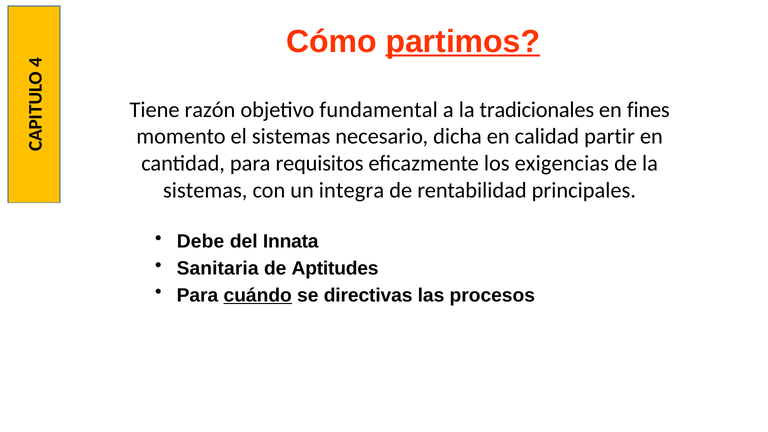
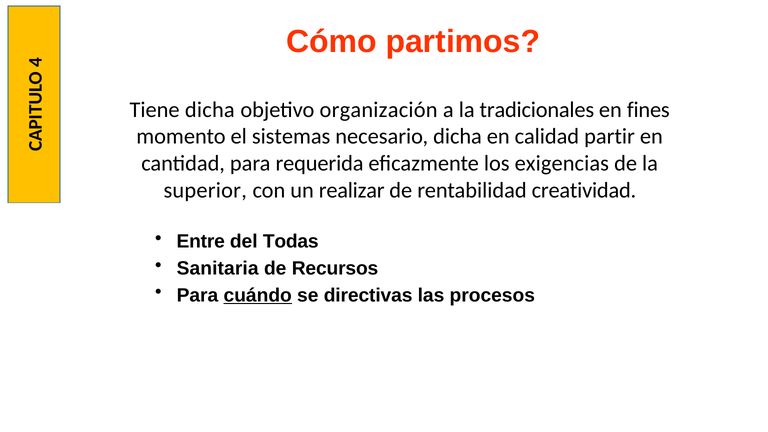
partimos underline: present -> none
Tiene razón: razón -> dicha
fundamental: fundamental -> organización
requisitos: requisitos -> requerida
sistemas at (205, 190): sistemas -> superior
integra: integra -> realizar
principales: principales -> creatividad
Debe: Debe -> Entre
Innata: Innata -> Todas
Aptitudes: Aptitudes -> Recursos
